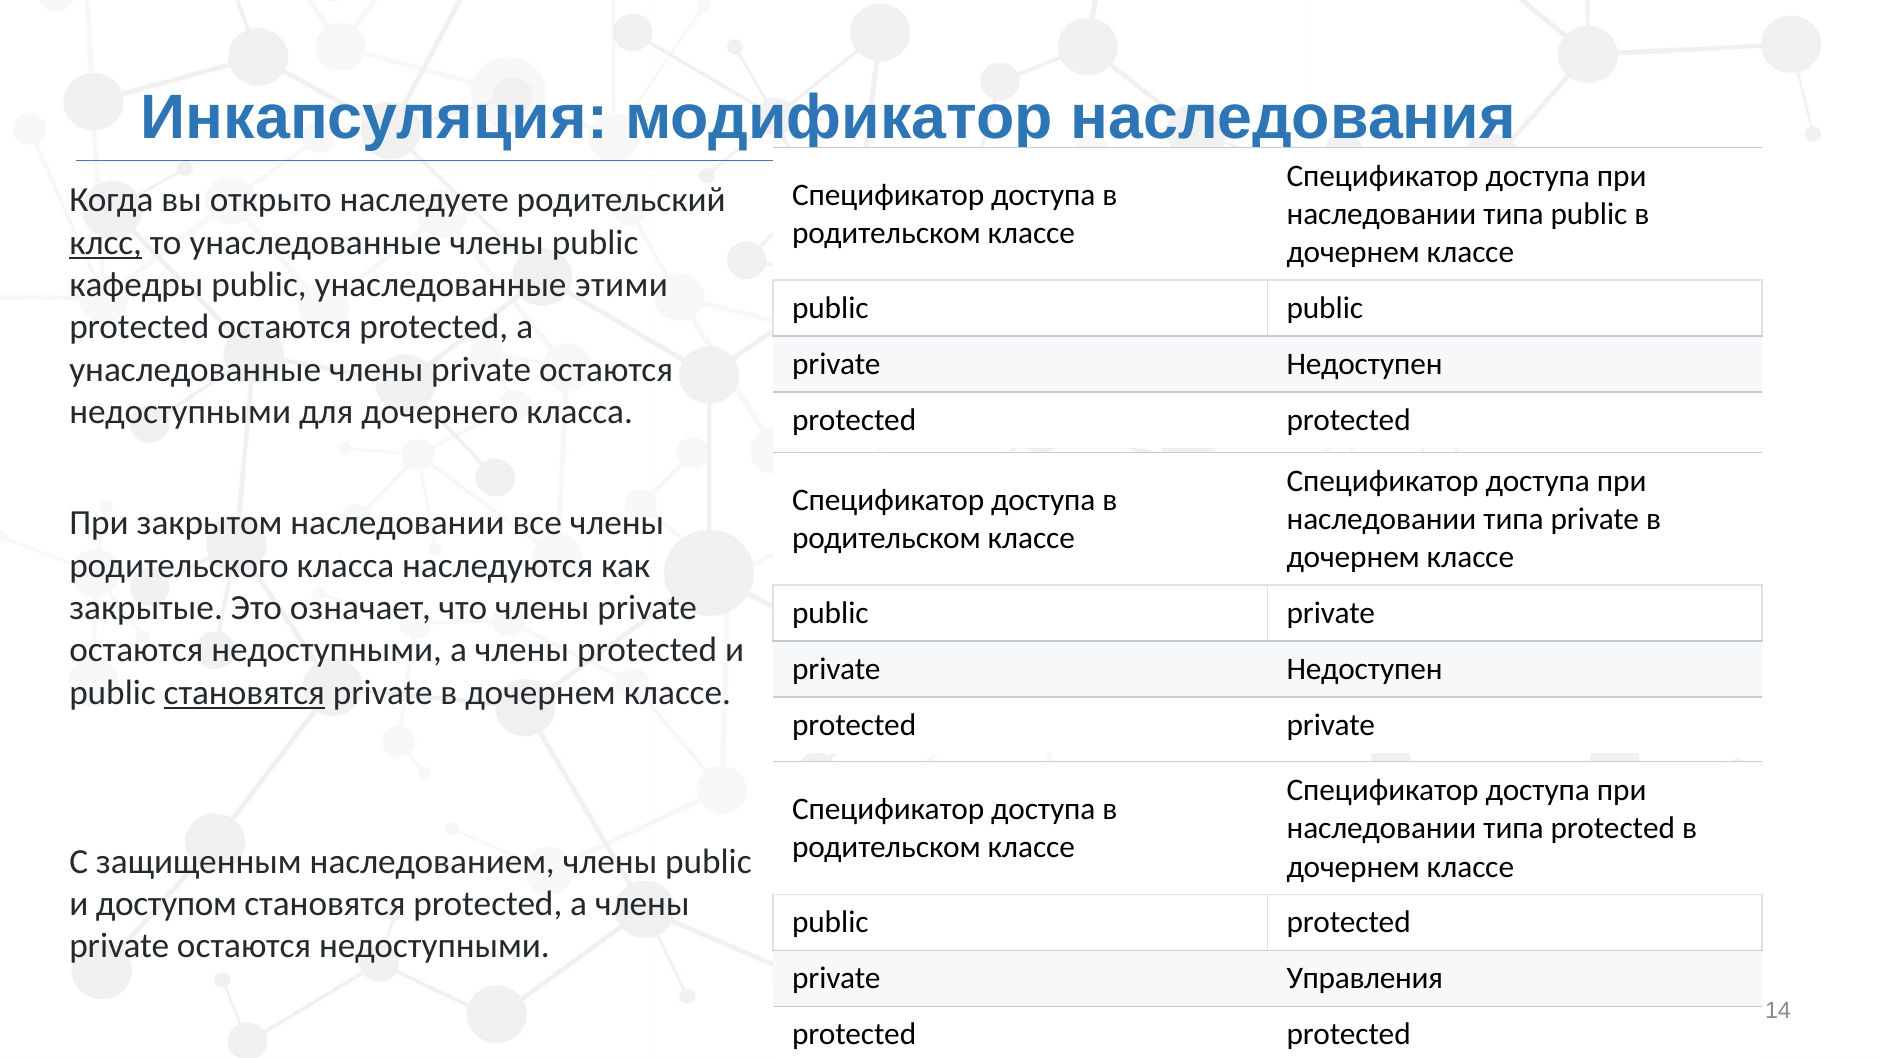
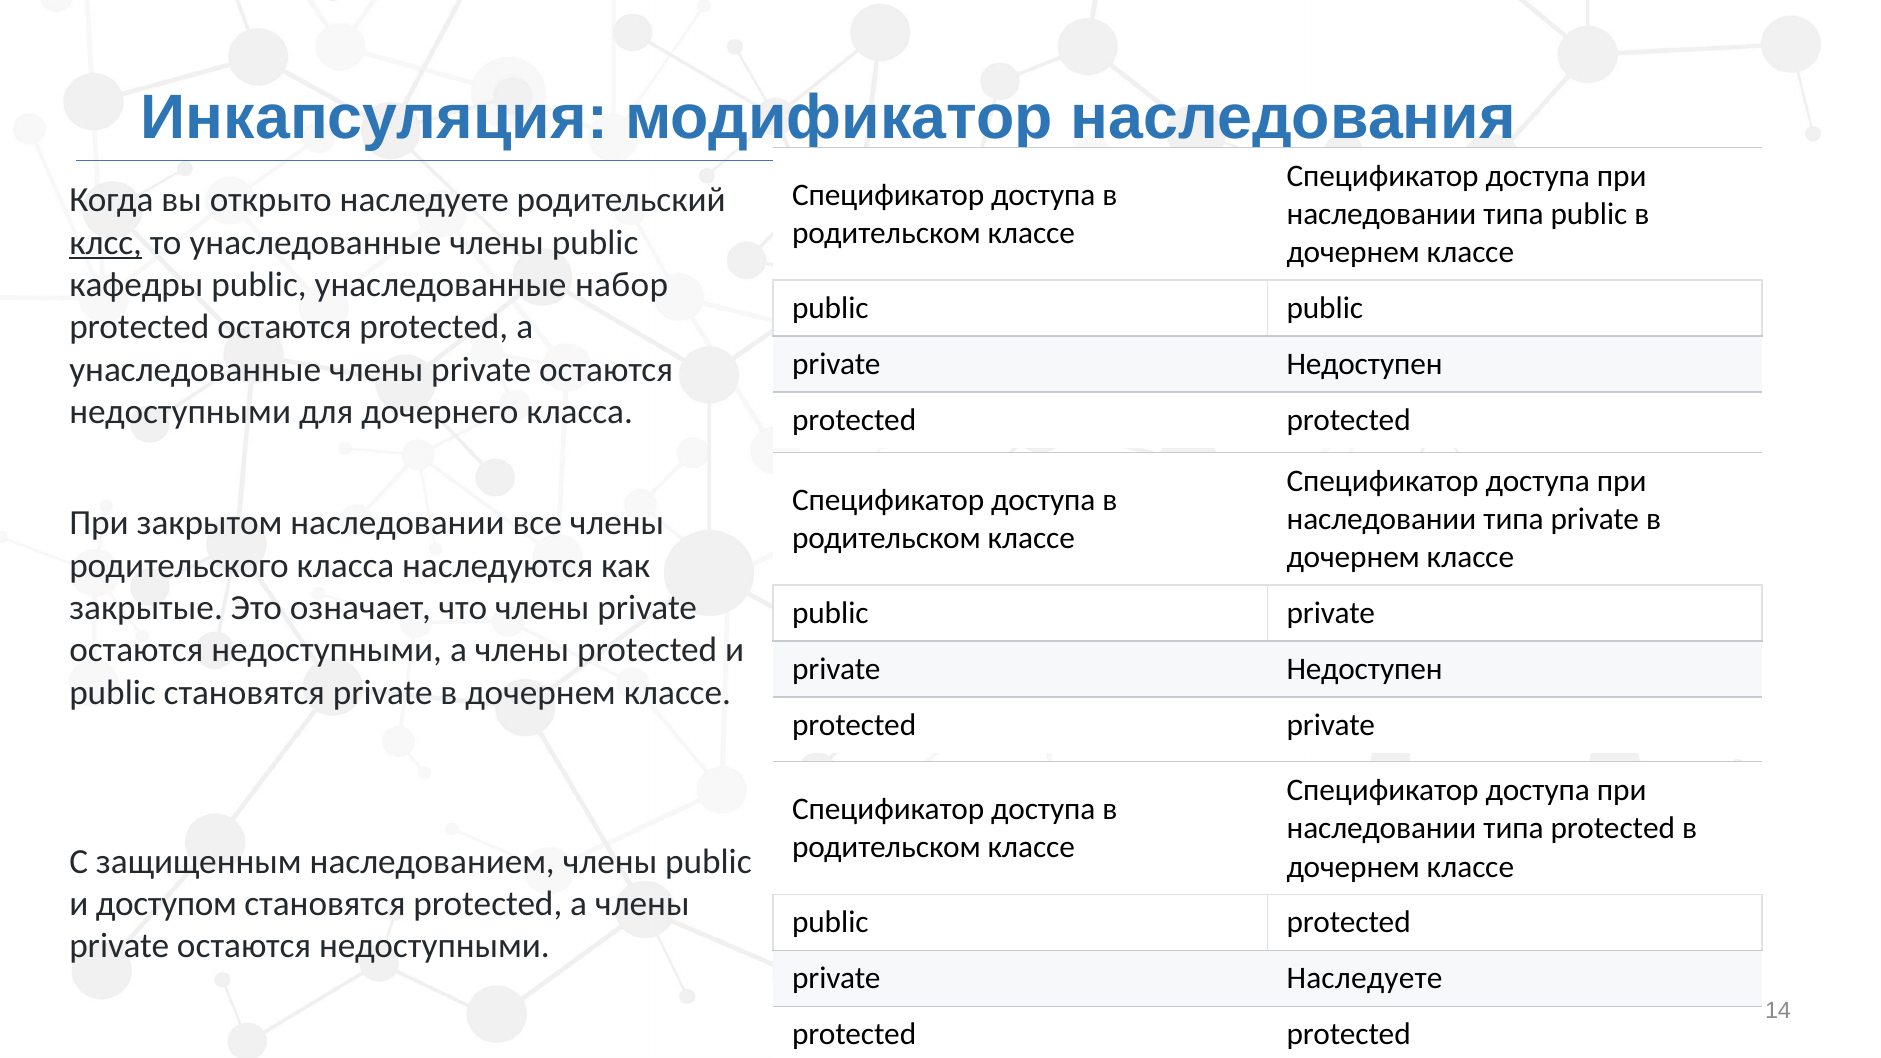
этими: этими -> набор
становятся at (244, 693) underline: present -> none
private Управления: Управления -> Наследуете
